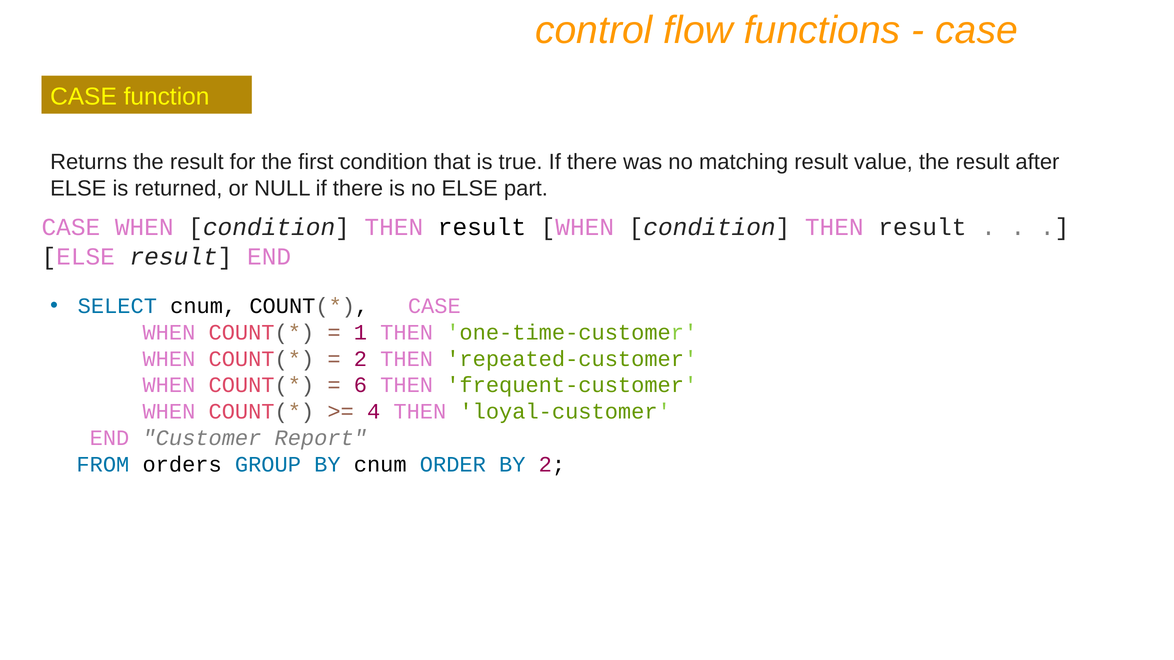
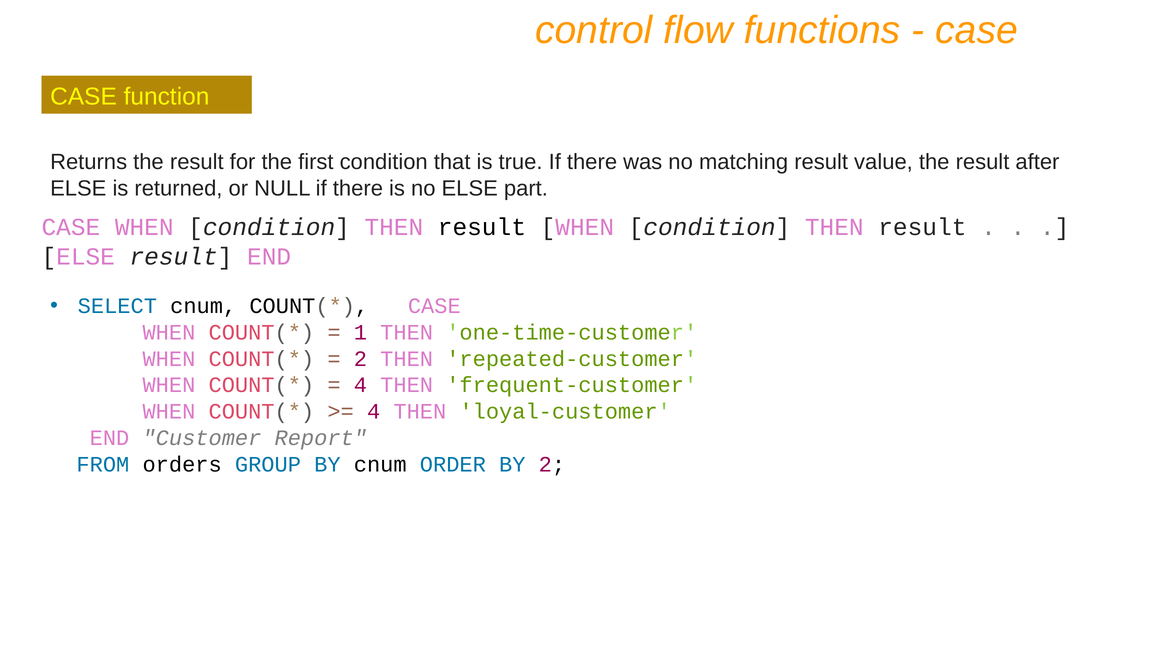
6 at (360, 385): 6 -> 4
